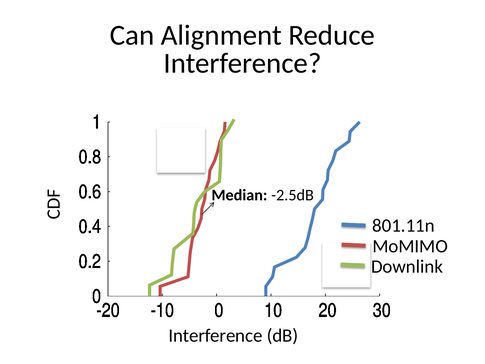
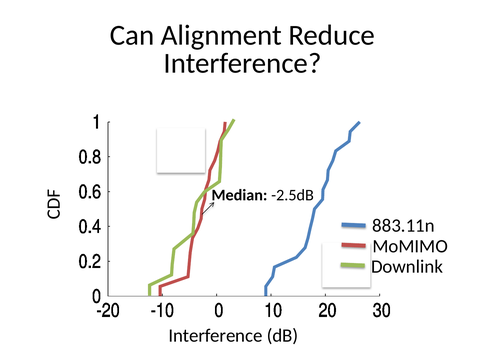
801.11n: 801.11n -> 883.11n
